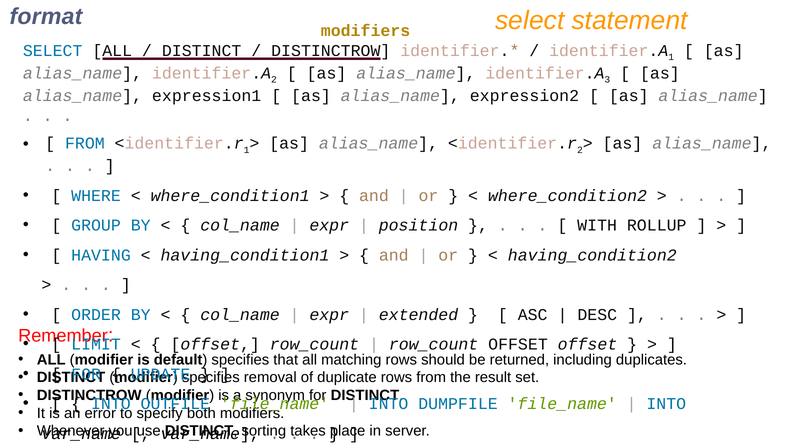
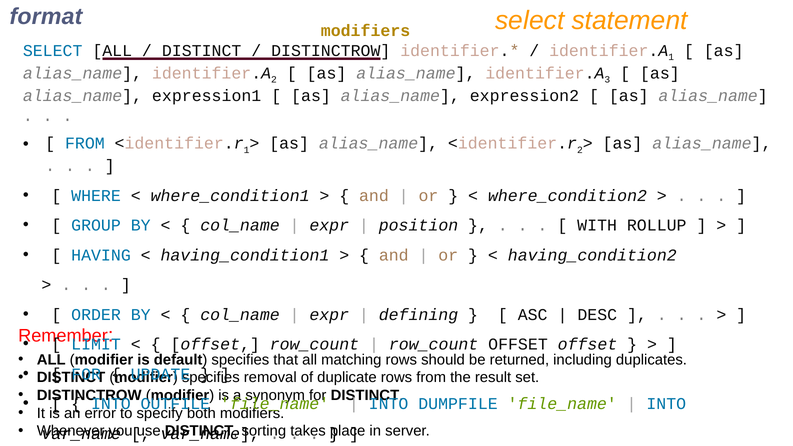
extended: extended -> defining
